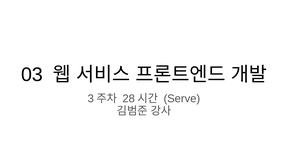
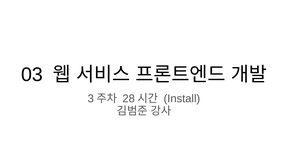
Serve: Serve -> Install
